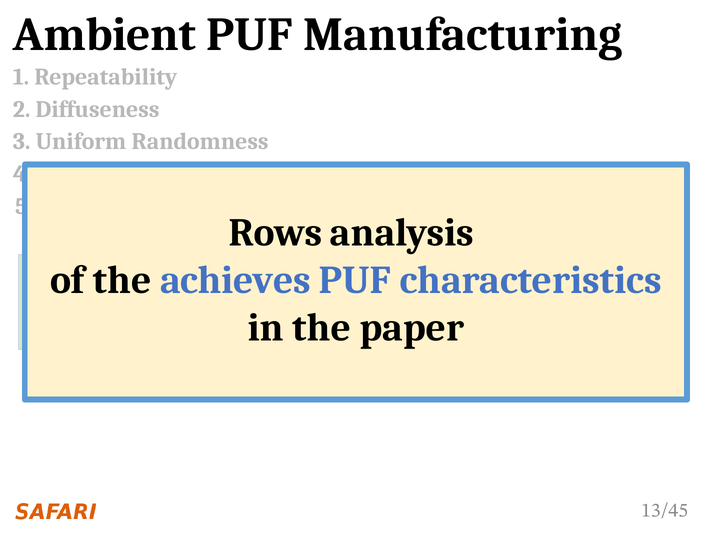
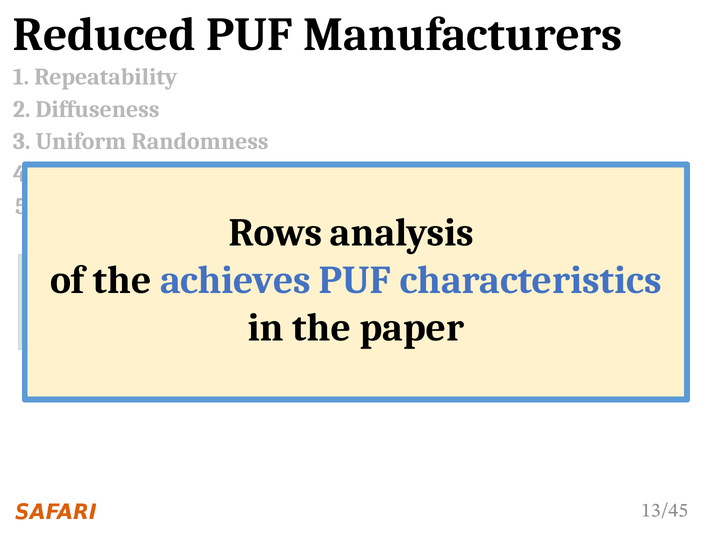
Ambient: Ambient -> Reduced
Manufacturing: Manufacturing -> Manufacturers
